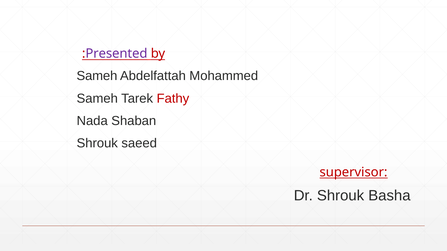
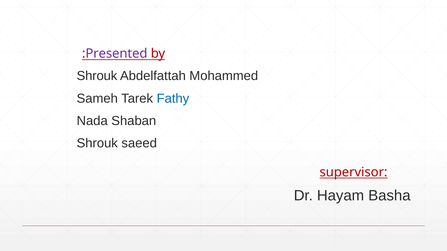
Sameh at (97, 76): Sameh -> Shrouk
Fathy colour: red -> blue
Dr Shrouk: Shrouk -> Hayam
